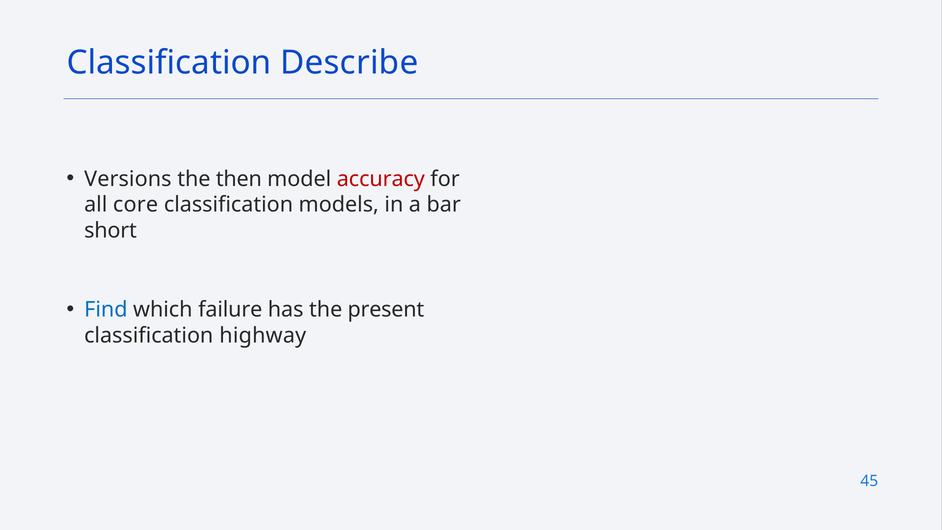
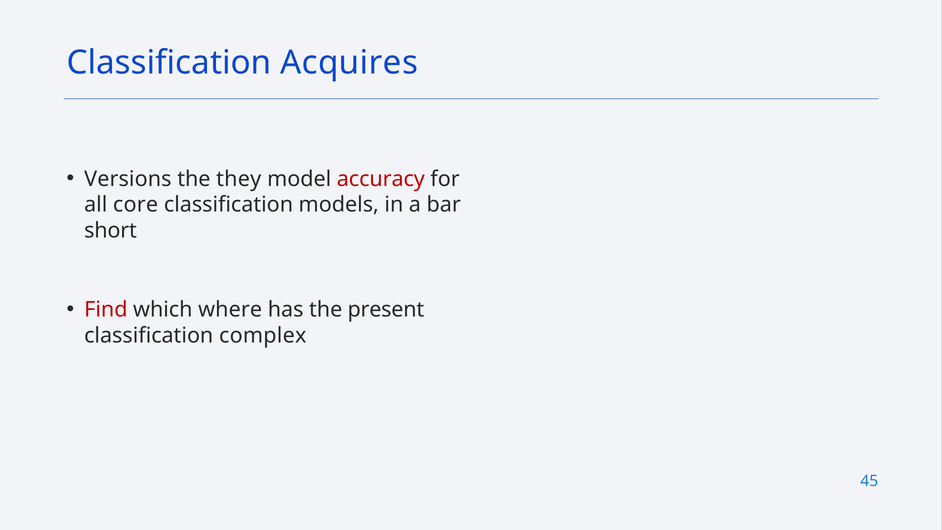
Describe: Describe -> Acquires
then: then -> they
Find colour: blue -> red
failure: failure -> where
highway: highway -> complex
